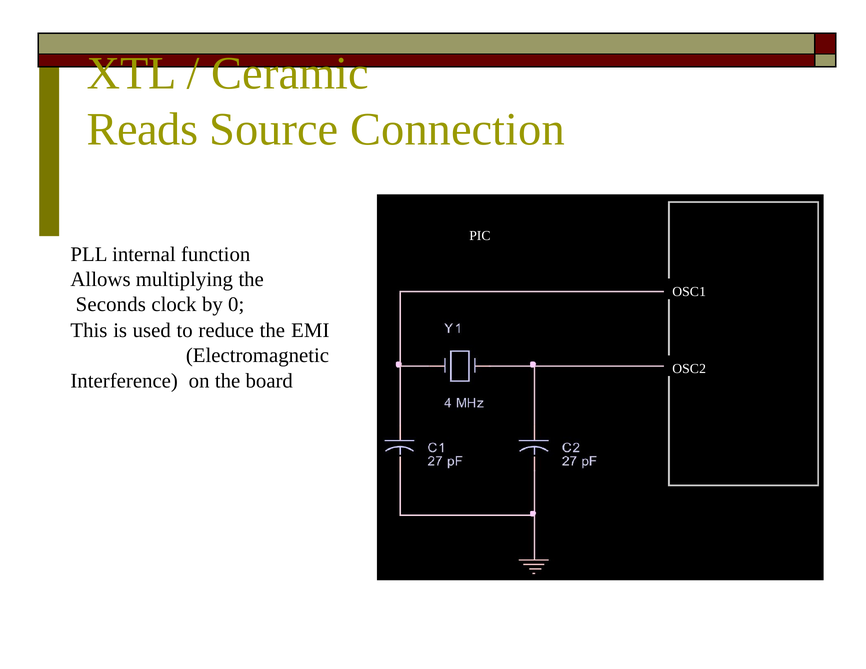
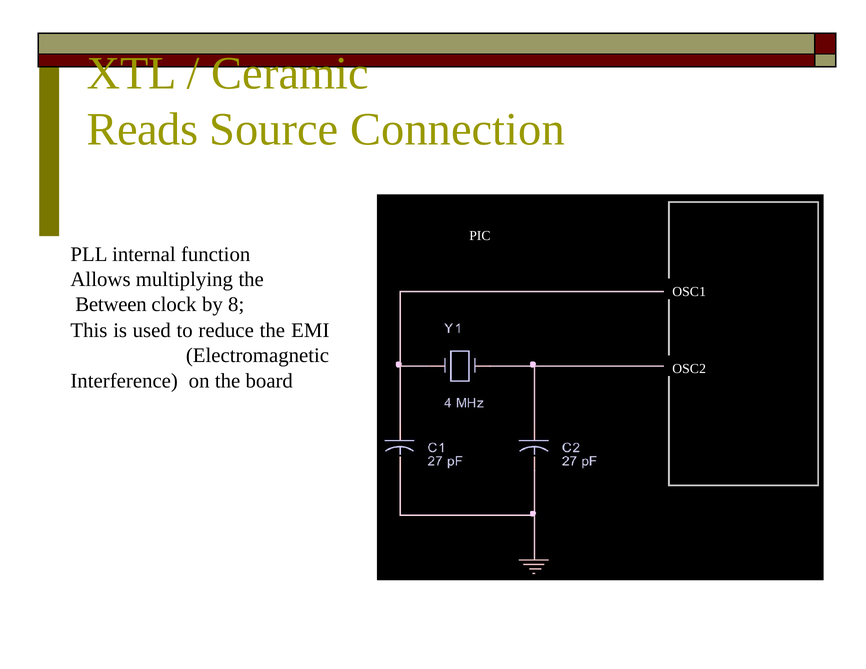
Seconds: Seconds -> Between
0: 0 -> 8
